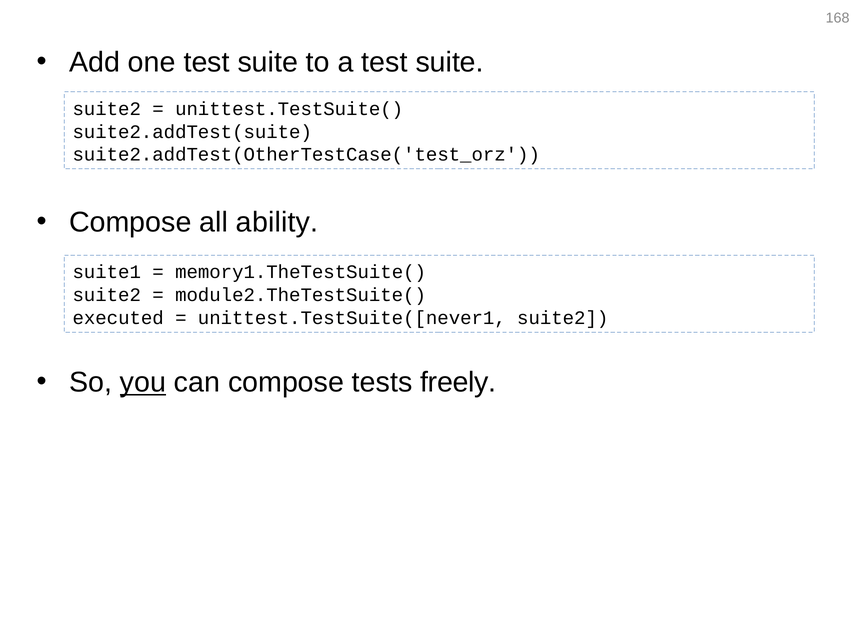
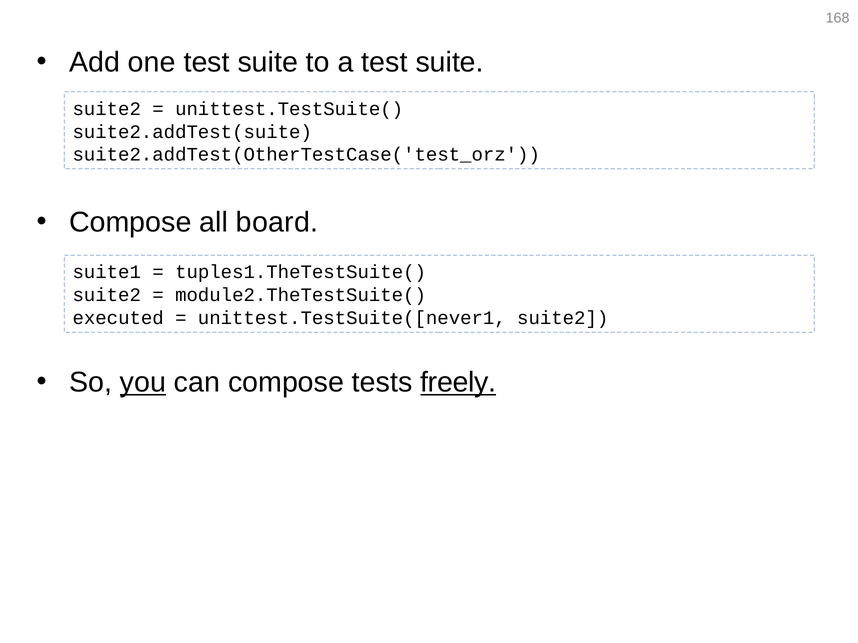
ability: ability -> board
memory1.TheTestSuite(: memory1.TheTestSuite( -> tuples1.TheTestSuite(
freely underline: none -> present
